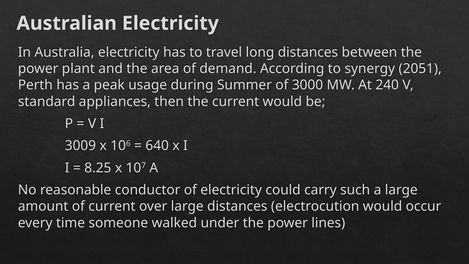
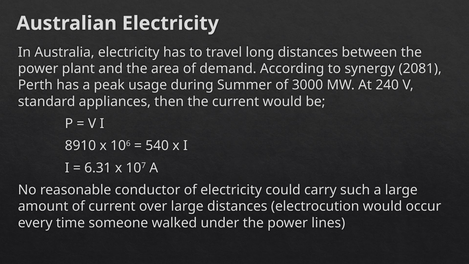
2051: 2051 -> 2081
3009: 3009 -> 8910
640: 640 -> 540
8.25: 8.25 -> 6.31
